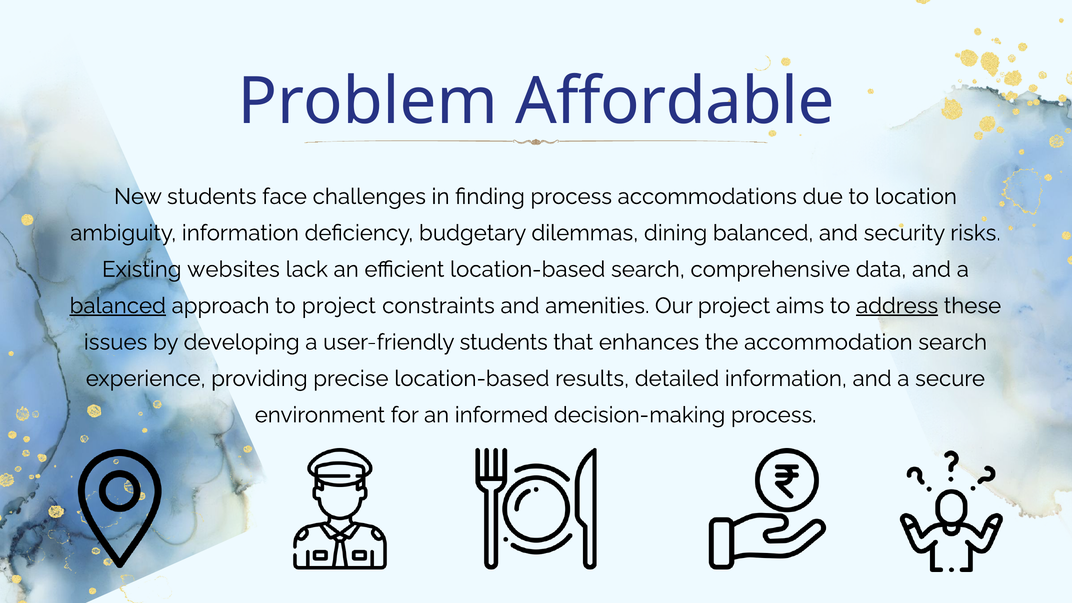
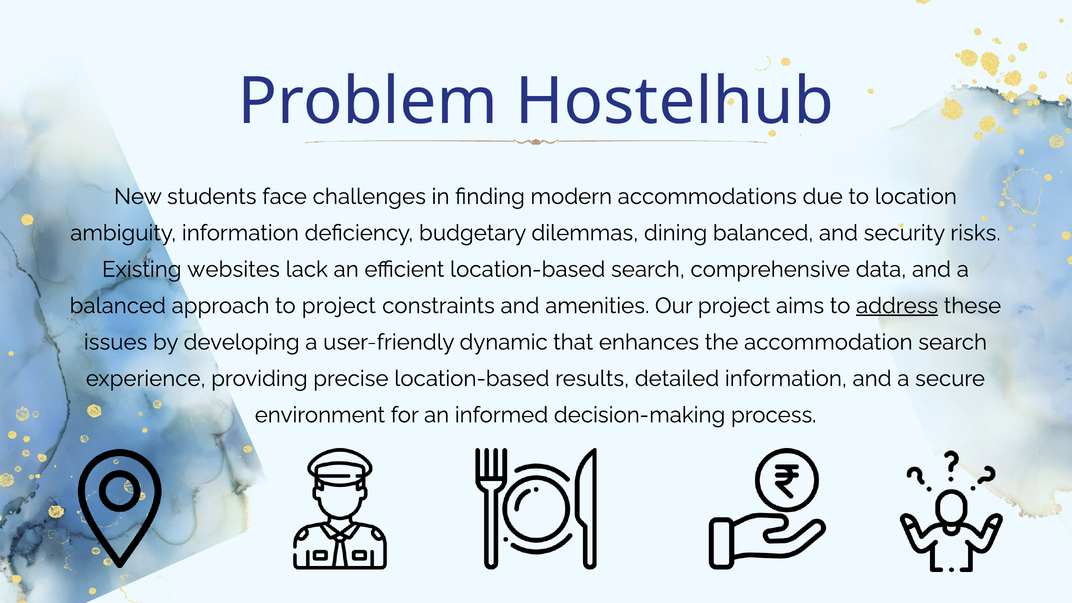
Affordable: Affordable -> Hostelhub
finding process: process -> modern
balanced at (118, 306) underline: present -> none
user-friendly students: students -> dynamic
